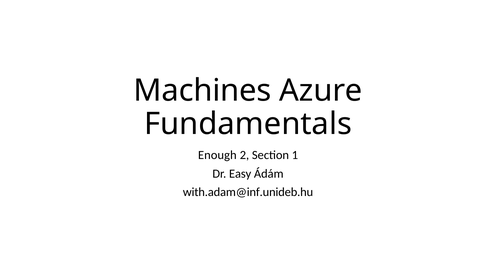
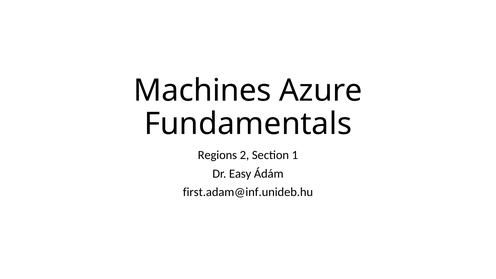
Enough: Enough -> Regions
with.adam@inf.unideb.hu: with.adam@inf.unideb.hu -> first.adam@inf.unideb.hu
